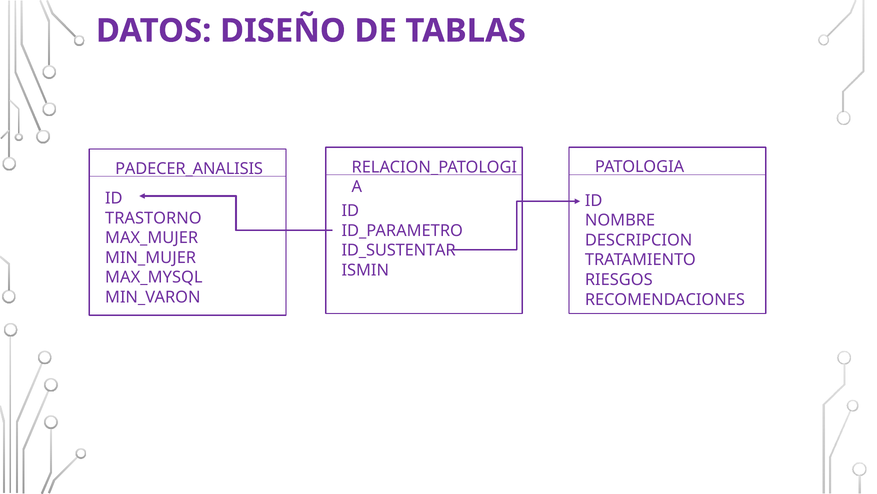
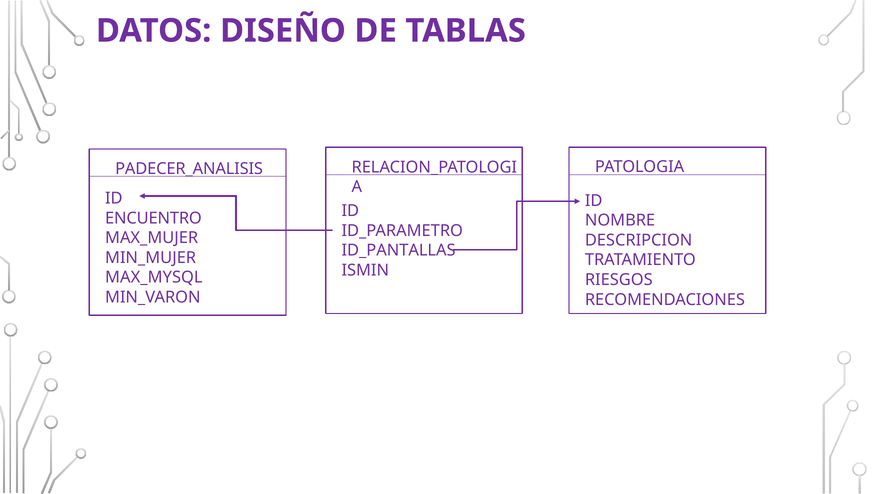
TRASTORNO: TRASTORNO -> ENCUENTRO
ID_SUSTENTAR: ID_SUSTENTAR -> ID_PANTALLAS
